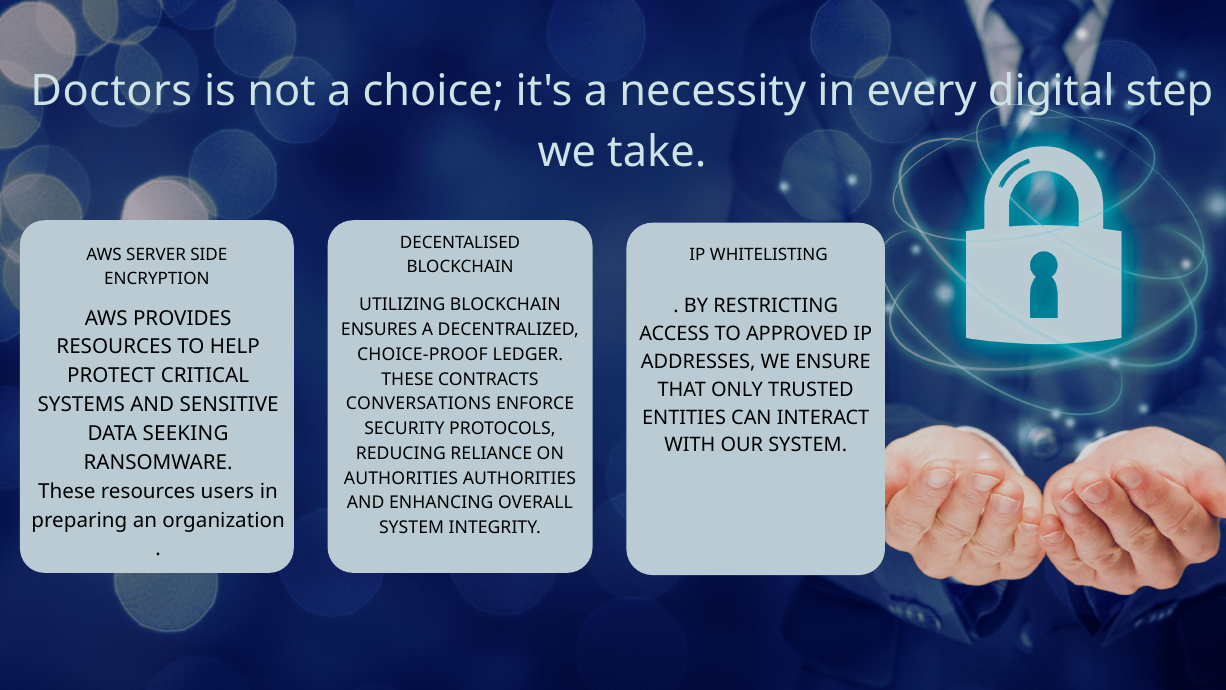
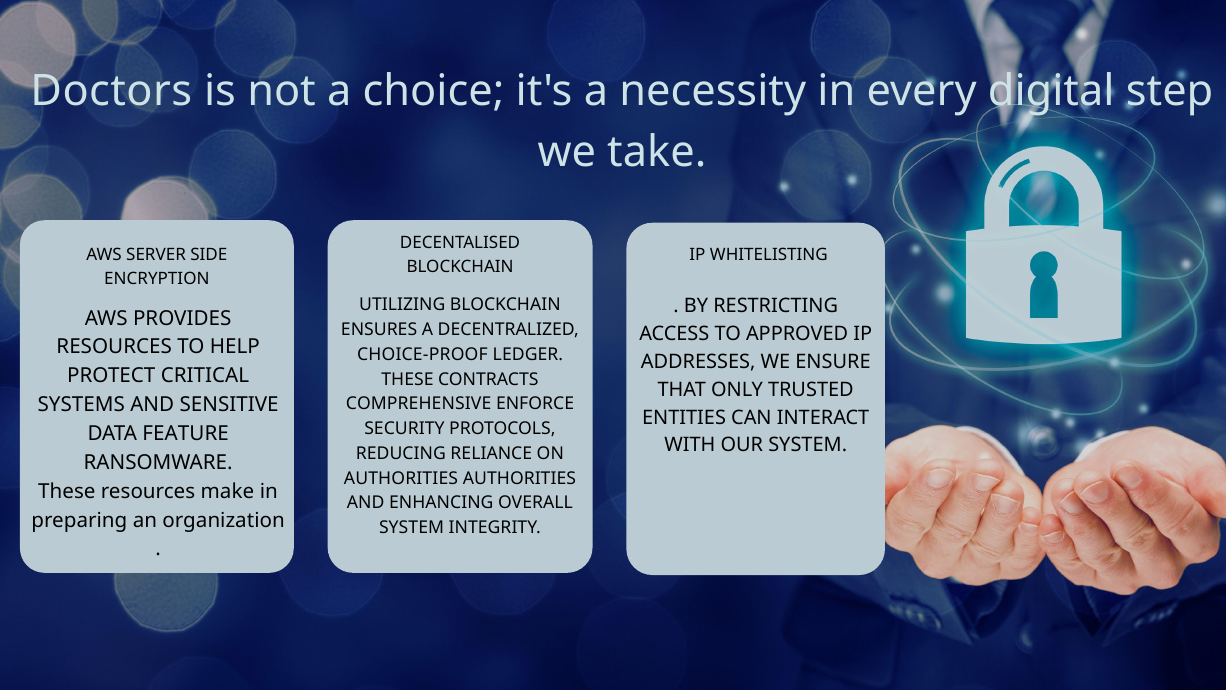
CONVERSATIONS: CONVERSATIONS -> COMPREHENSIVE
SEEKING: SEEKING -> FEATURE
users: users -> make
